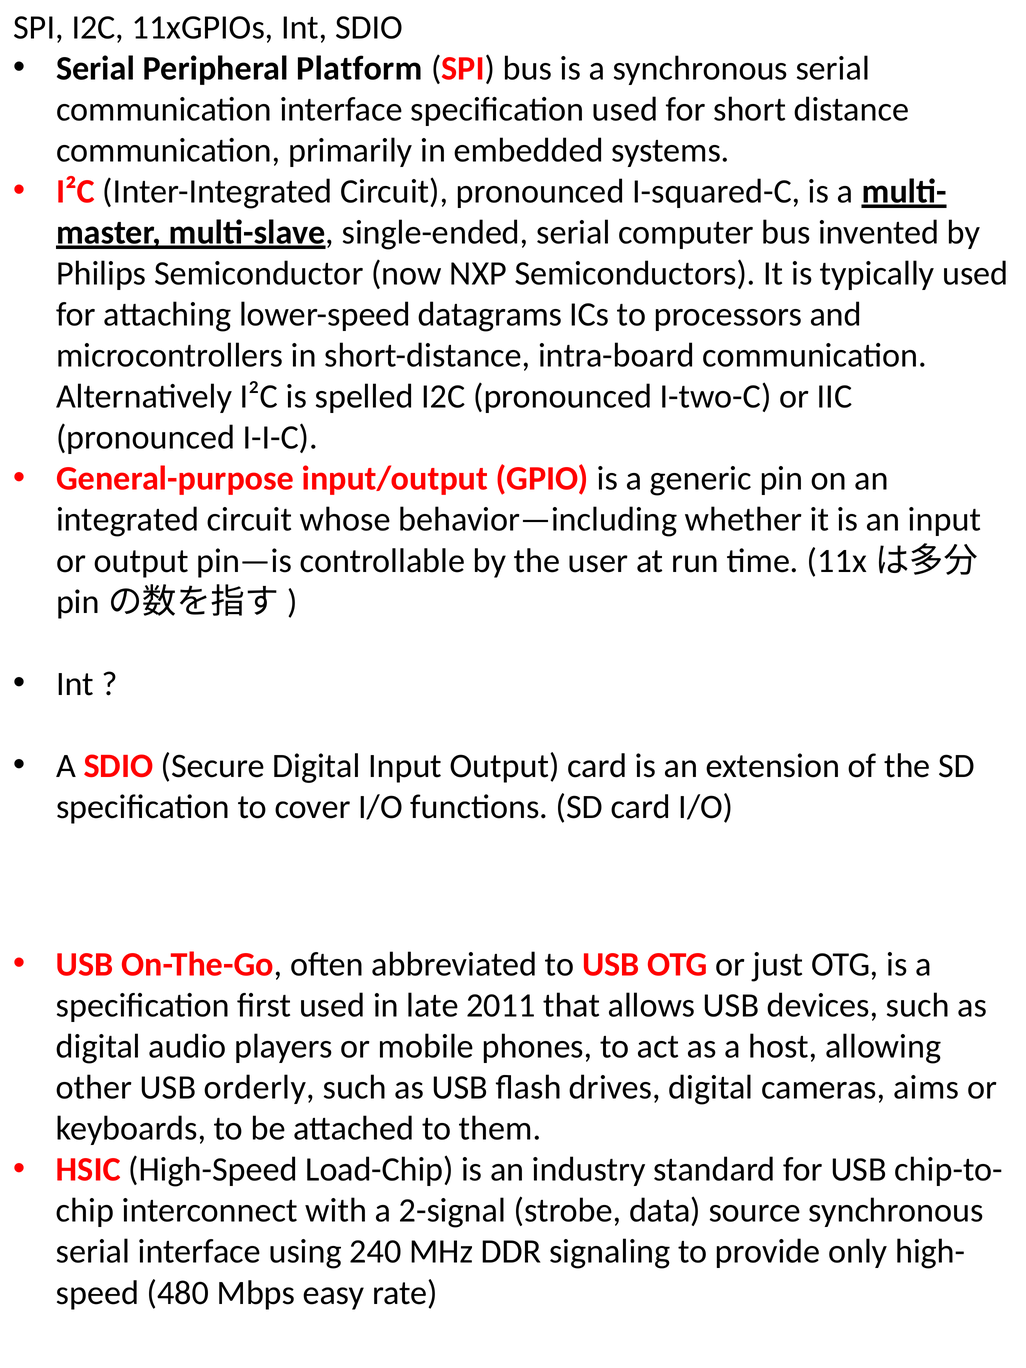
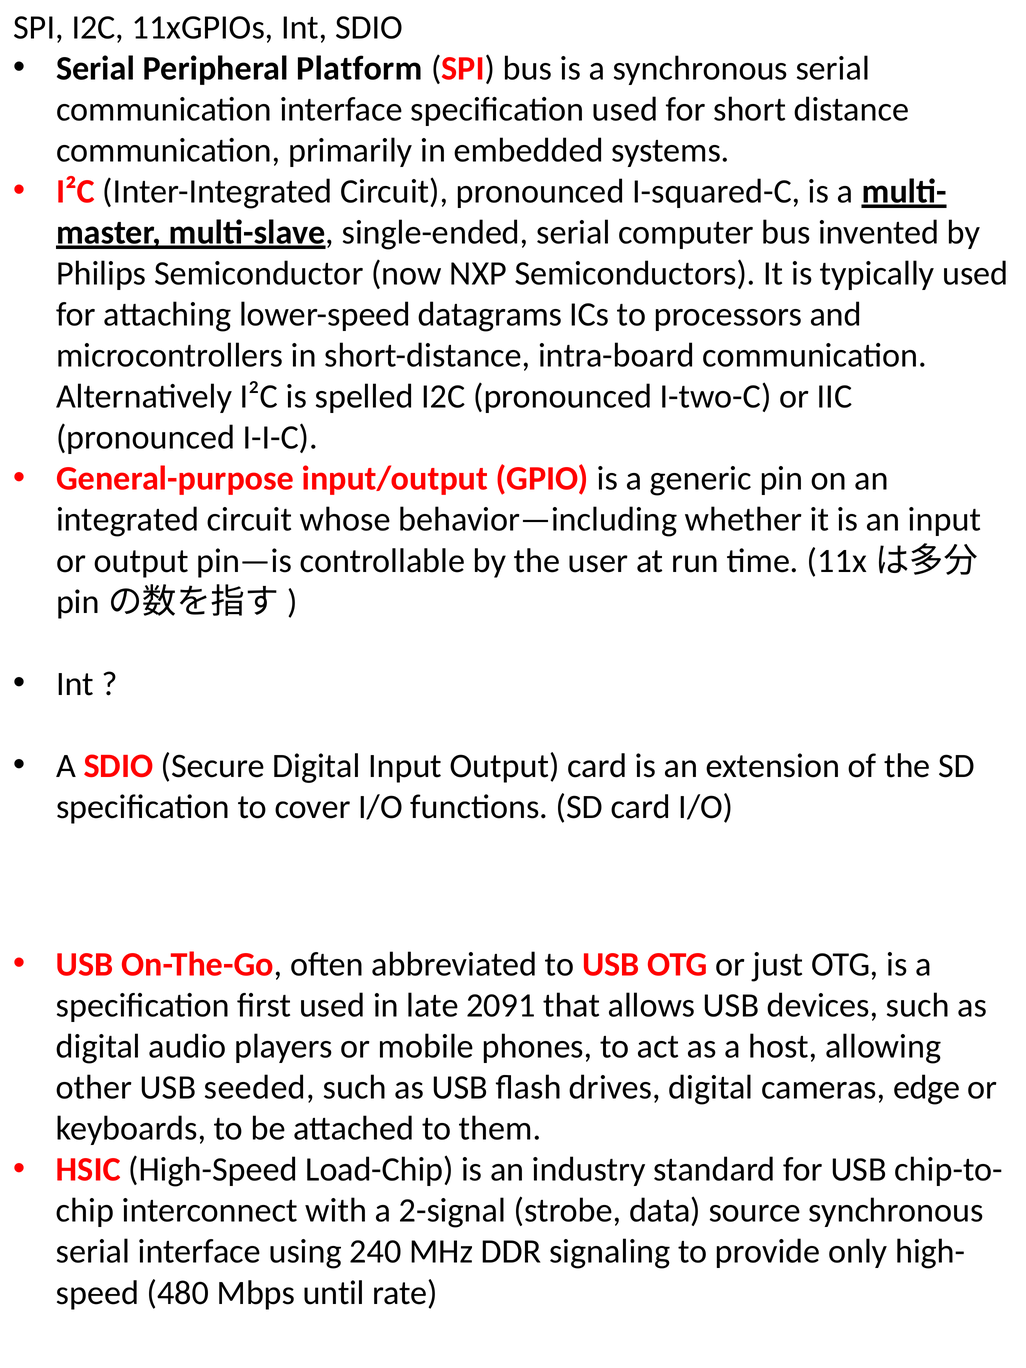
2011: 2011 -> 2091
orderly: orderly -> seeded
aims: aims -> edge
easy: easy -> until
